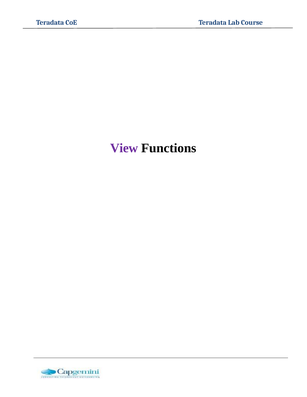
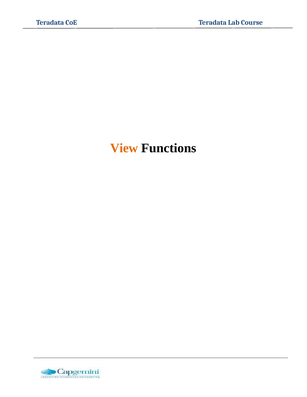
View colour: purple -> orange
